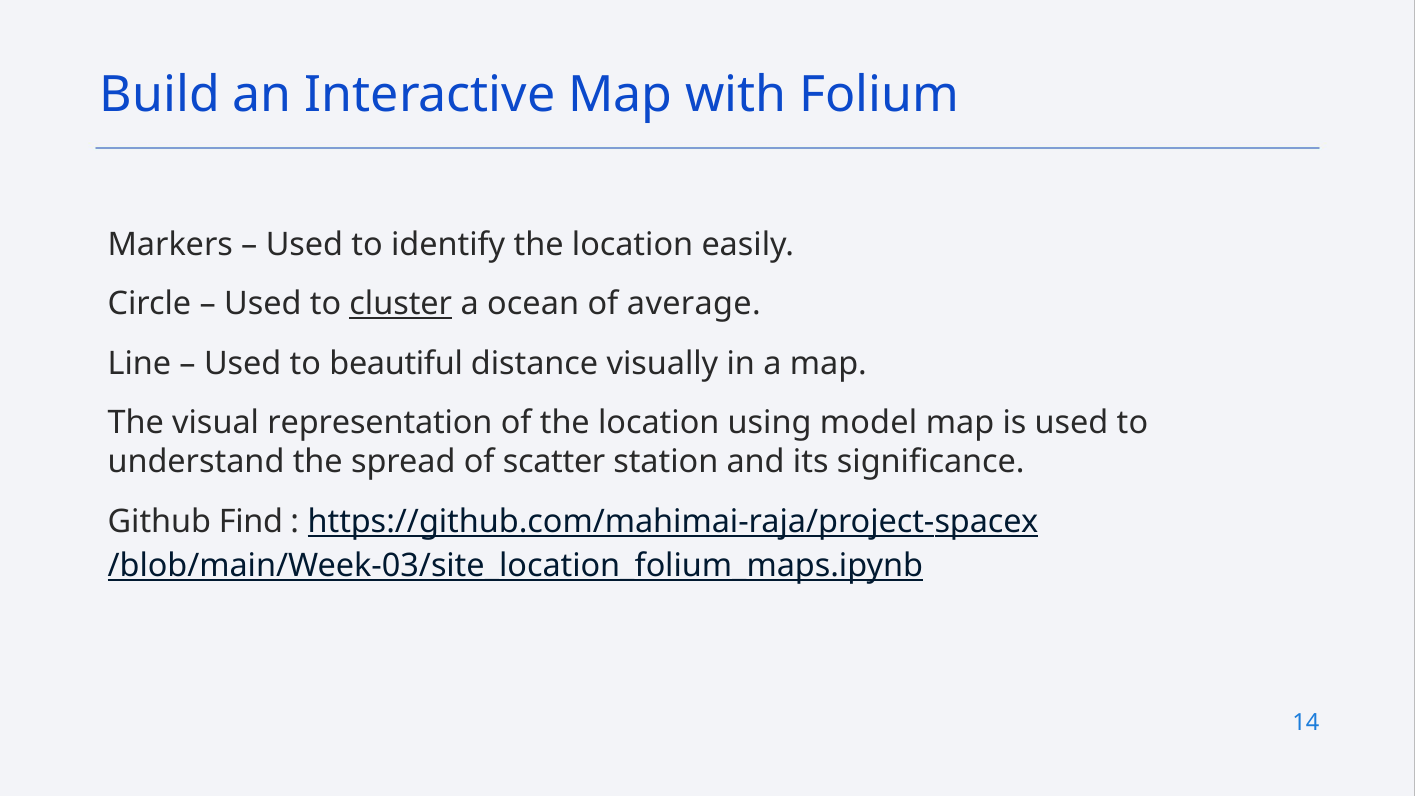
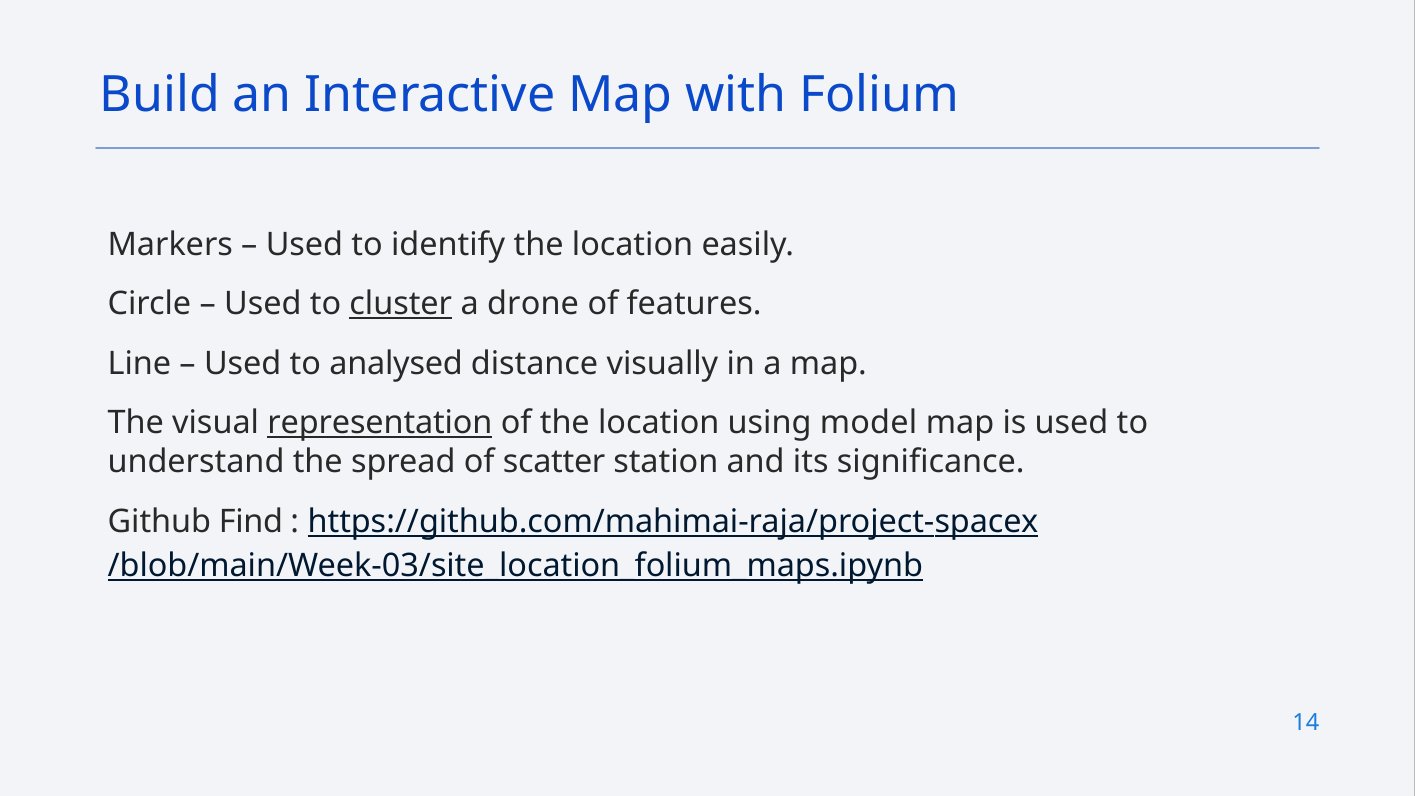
ocean: ocean -> drone
average: average -> features
beautiful: beautiful -> analysed
representation underline: none -> present
